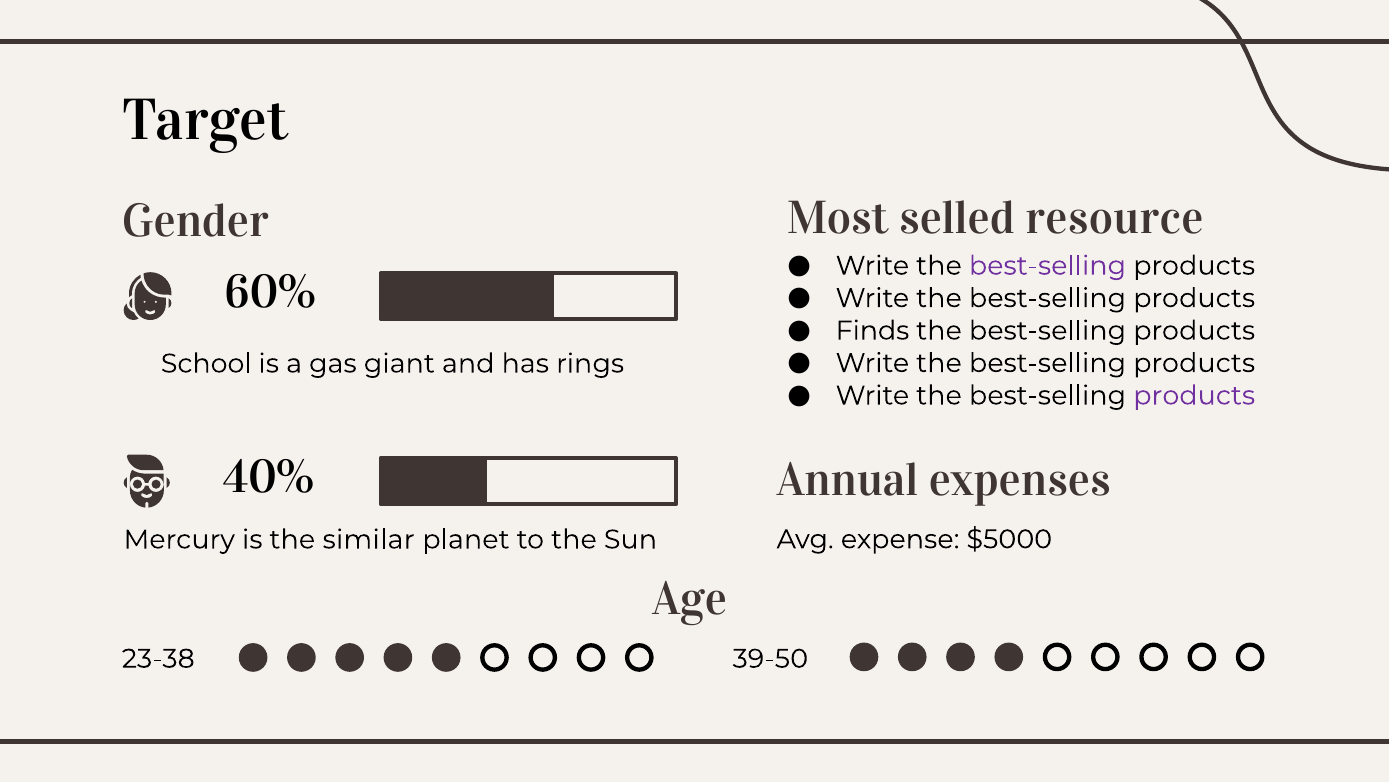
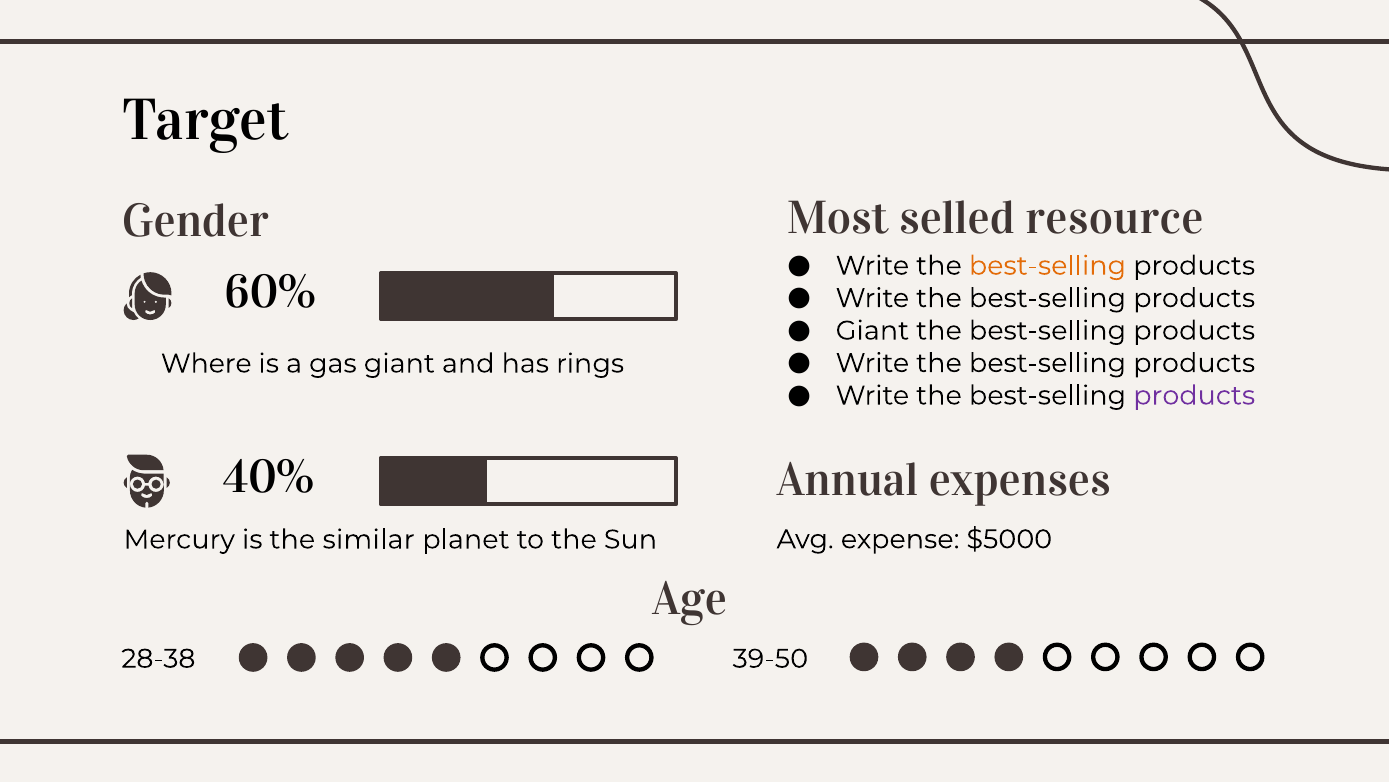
best-selling at (1047, 266) colour: purple -> orange
Finds at (872, 330): Finds -> Giant
School: School -> Where
23-38: 23-38 -> 28-38
